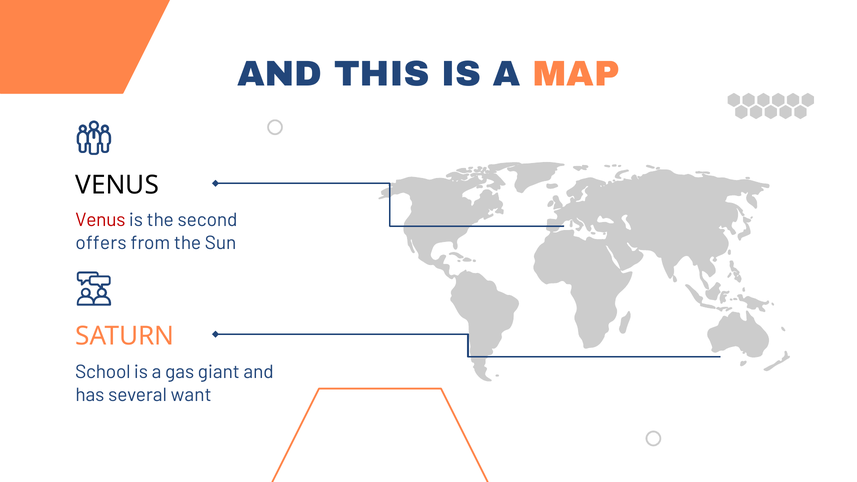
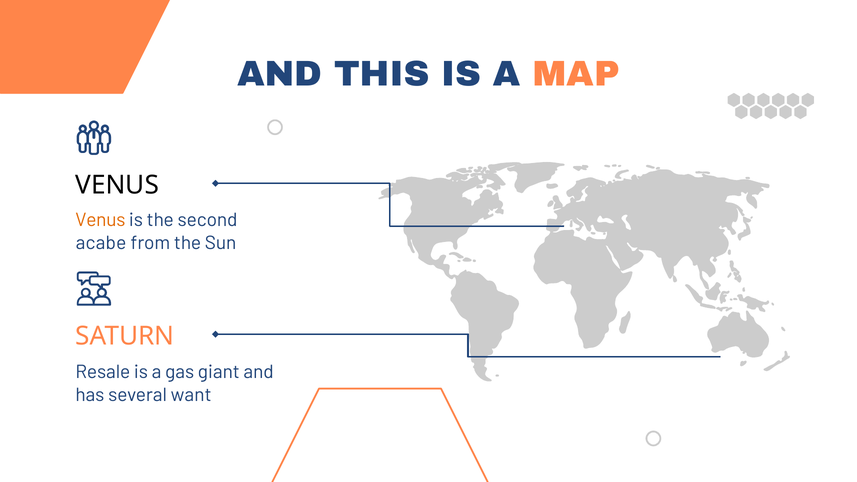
Venus at (100, 220) colour: red -> orange
offers: offers -> acabe
School: School -> Resale
